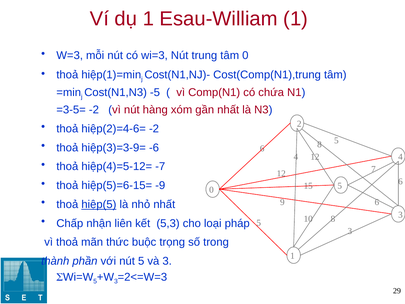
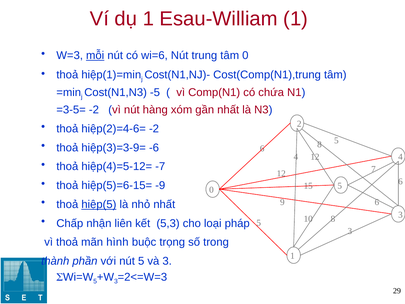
mỗi underline: none -> present
wi=3: wi=3 -> wi=6
thức: thức -> hình
